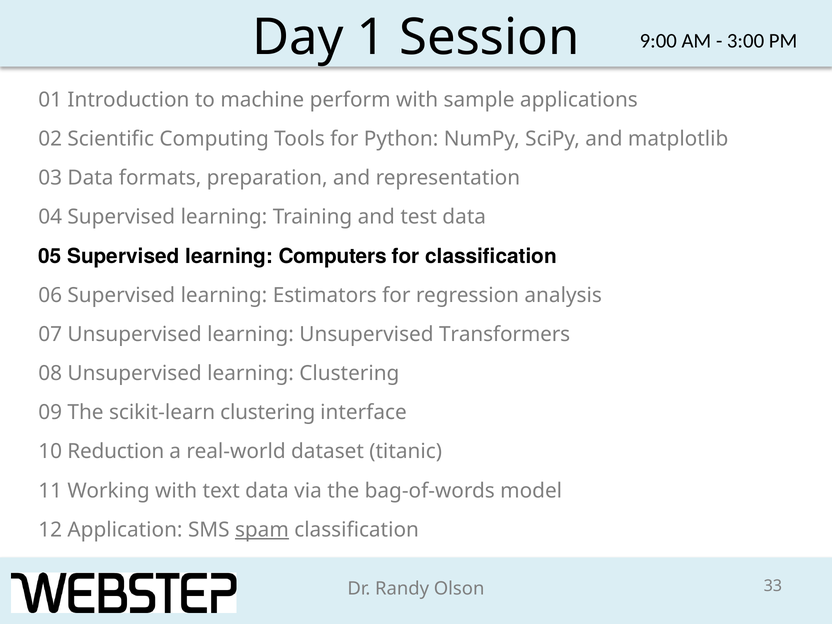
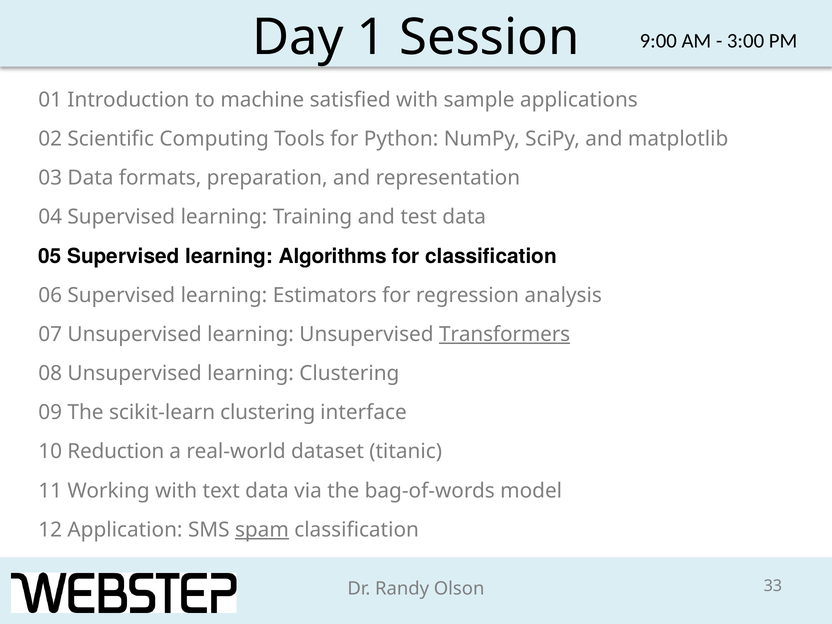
perform: perform -> satisfied
Computers: Computers -> Algorithms
Transformers underline: none -> present
